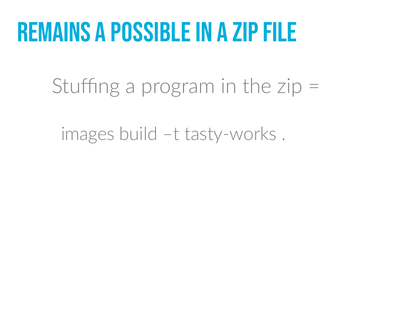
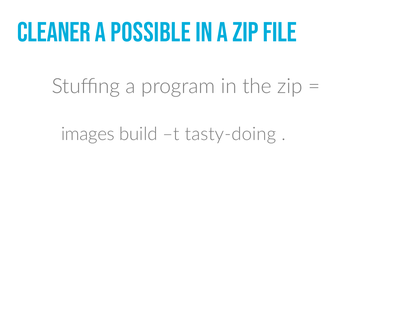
Remains: Remains -> Cleaner
tasty-works: tasty-works -> tasty-doing
